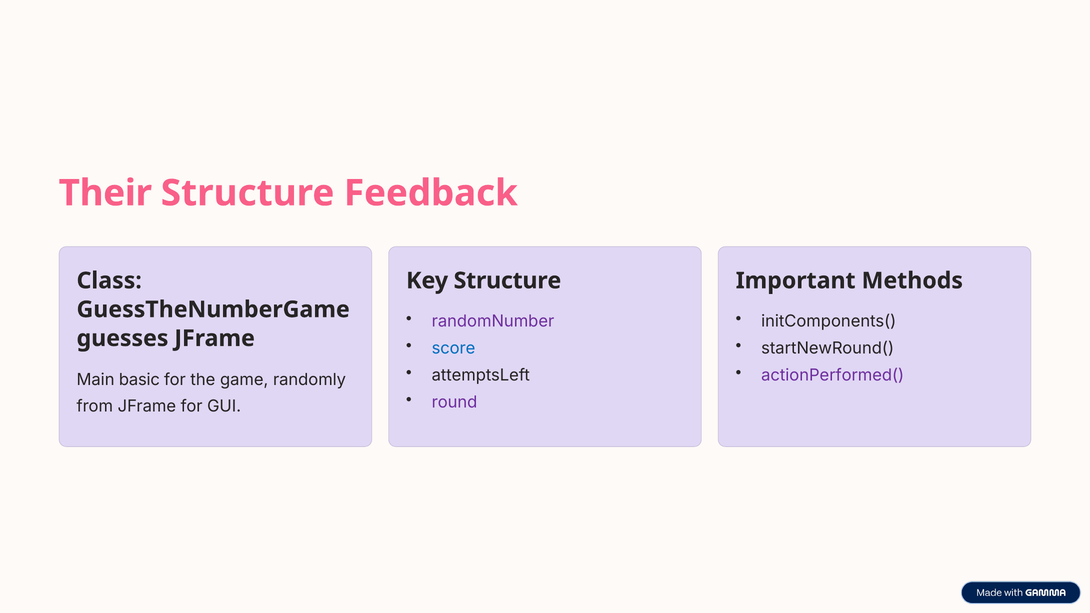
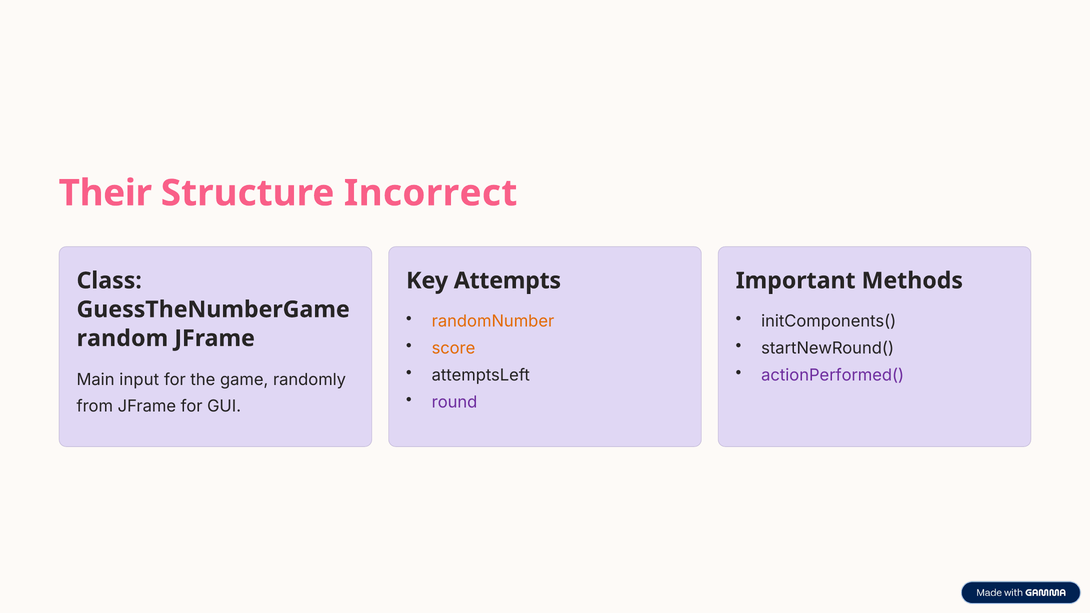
Feedback: Feedback -> Incorrect
Key Structure: Structure -> Attempts
randomNumber colour: purple -> orange
guesses: guesses -> random
score colour: blue -> orange
basic: basic -> input
